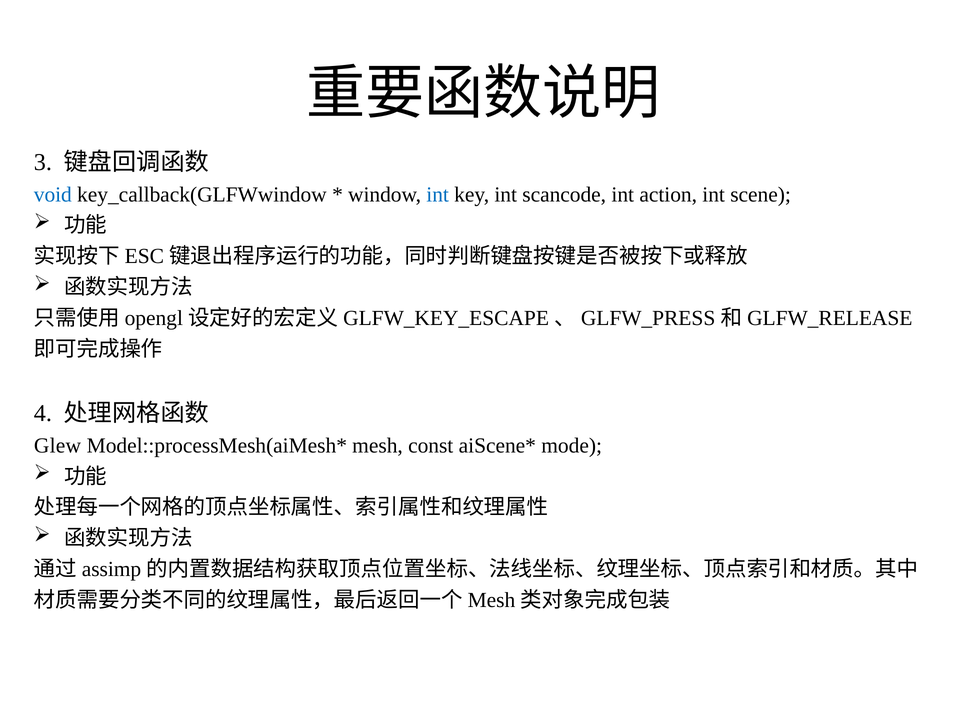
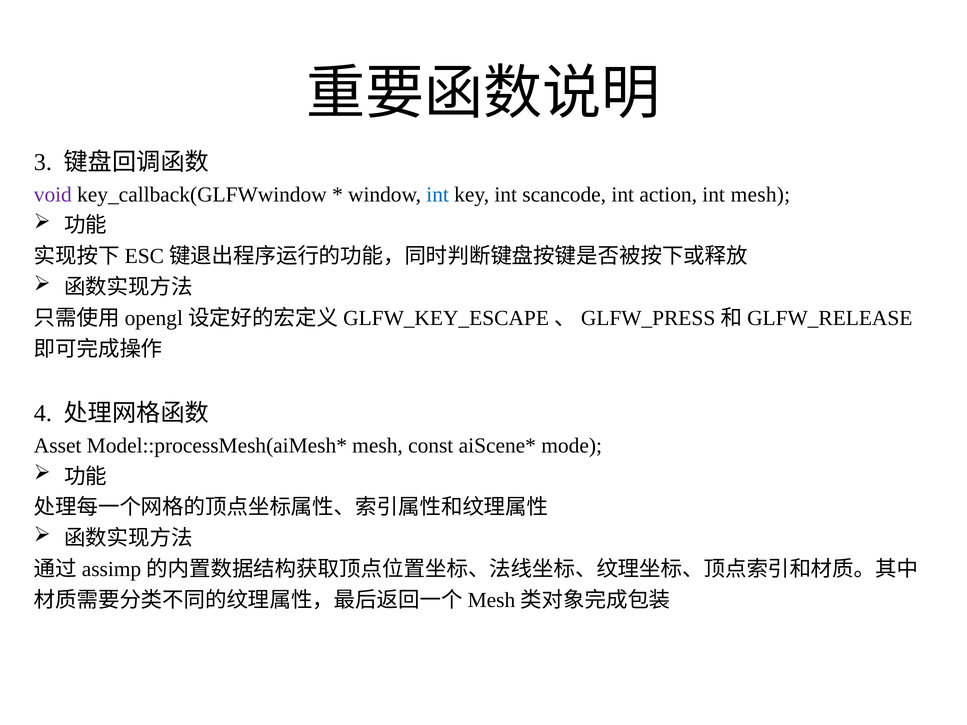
void colour: blue -> purple
int scene: scene -> mesh
Glew: Glew -> Asset
